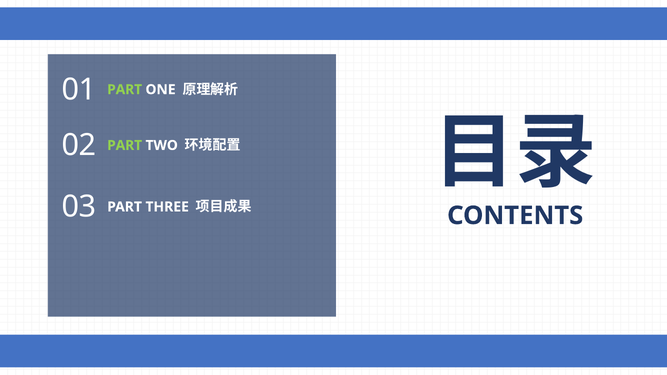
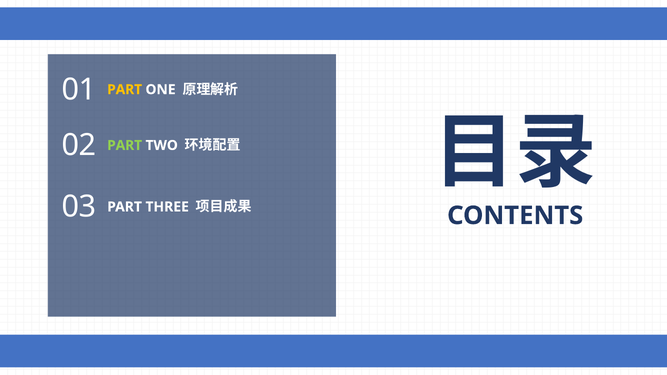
PART at (125, 90) colour: light green -> yellow
